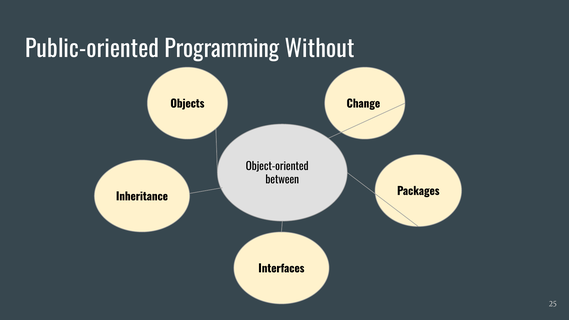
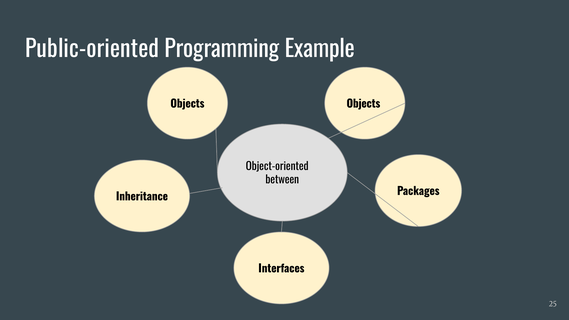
Without: Without -> Example
Change at (363, 104): Change -> Objects
